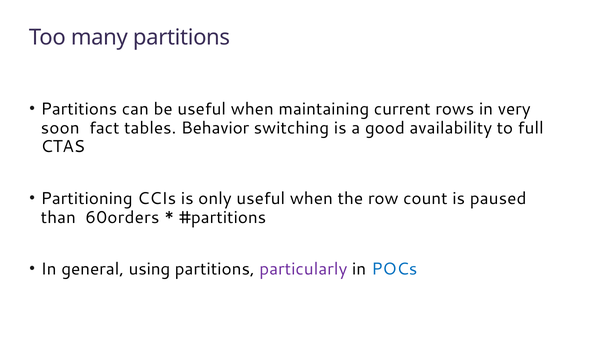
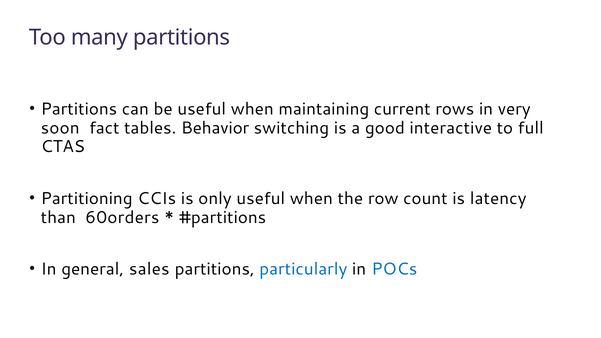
availability: availability -> interactive
paused: paused -> latency
using: using -> sales
particularly colour: purple -> blue
